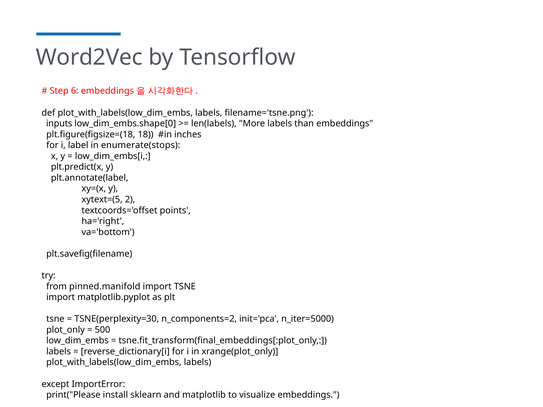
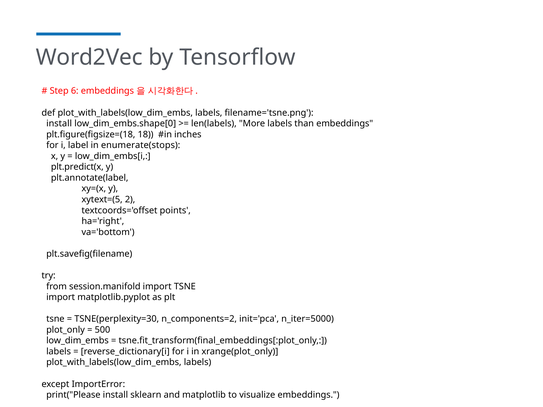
inputs at (59, 124): inputs -> install
pinned.manifold: pinned.manifold -> session.manifold
